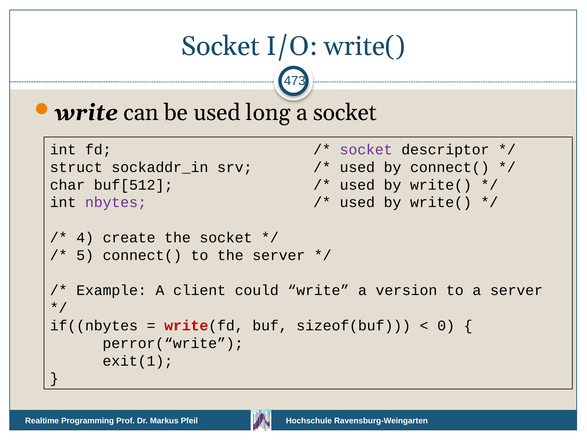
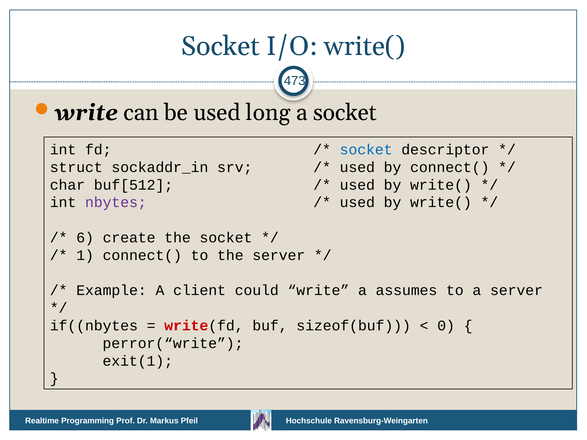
socket at (366, 150) colour: purple -> blue
4: 4 -> 6
5: 5 -> 1
version: version -> assumes
